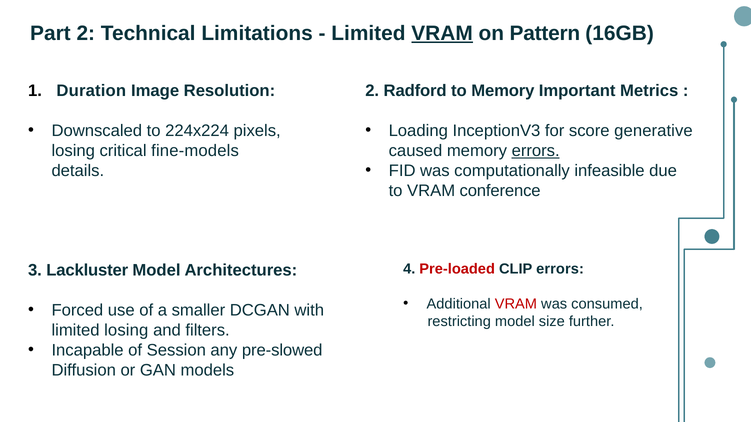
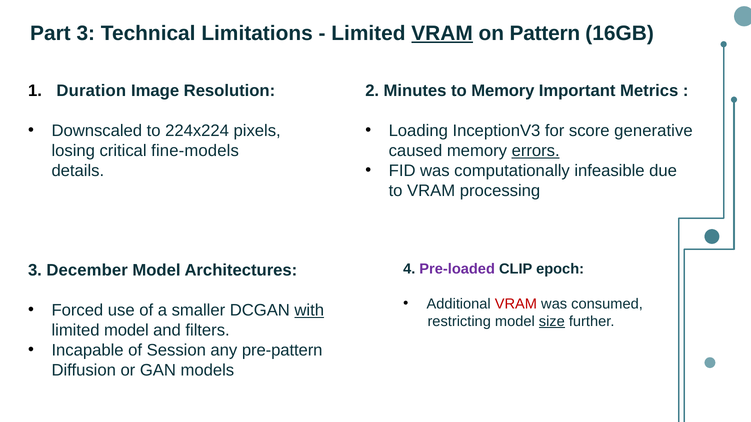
Part 2: 2 -> 3
Radford: Radford -> Minutes
conference: conference -> processing
Pre-loaded colour: red -> purple
CLIP errors: errors -> epoch
Lackluster: Lackluster -> December
with underline: none -> present
size underline: none -> present
limited losing: losing -> model
pre-slowed: pre-slowed -> pre-pattern
